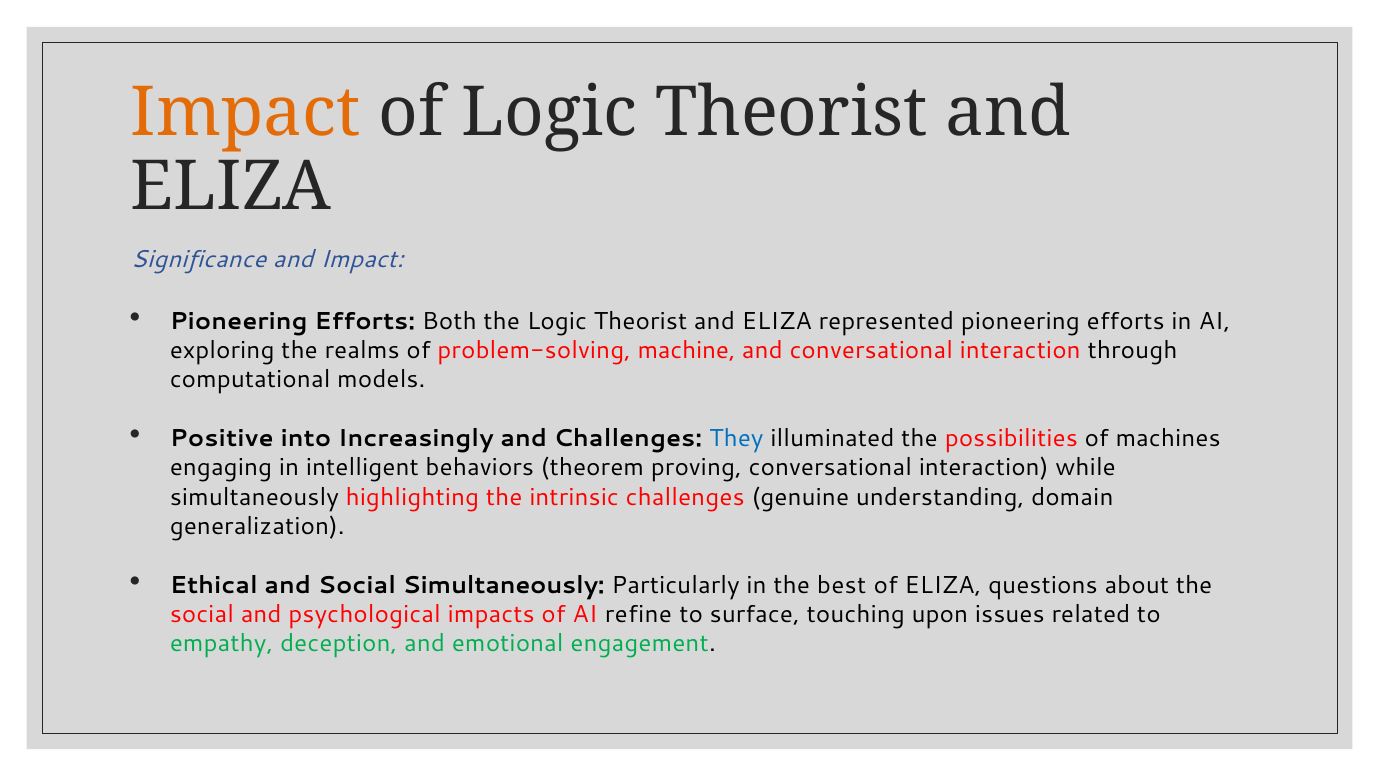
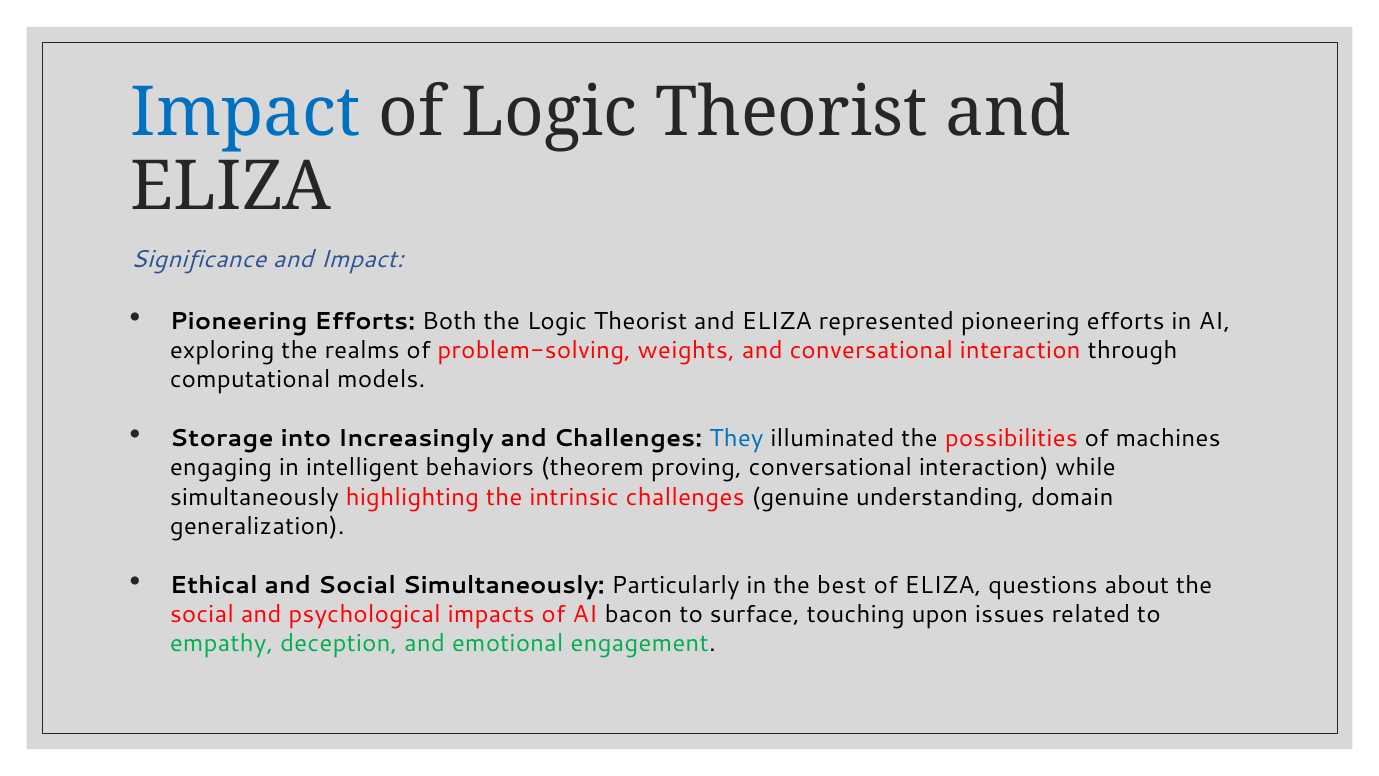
Impact at (246, 113) colour: orange -> blue
machine: machine -> weights
Positive: Positive -> Storage
refine: refine -> bacon
